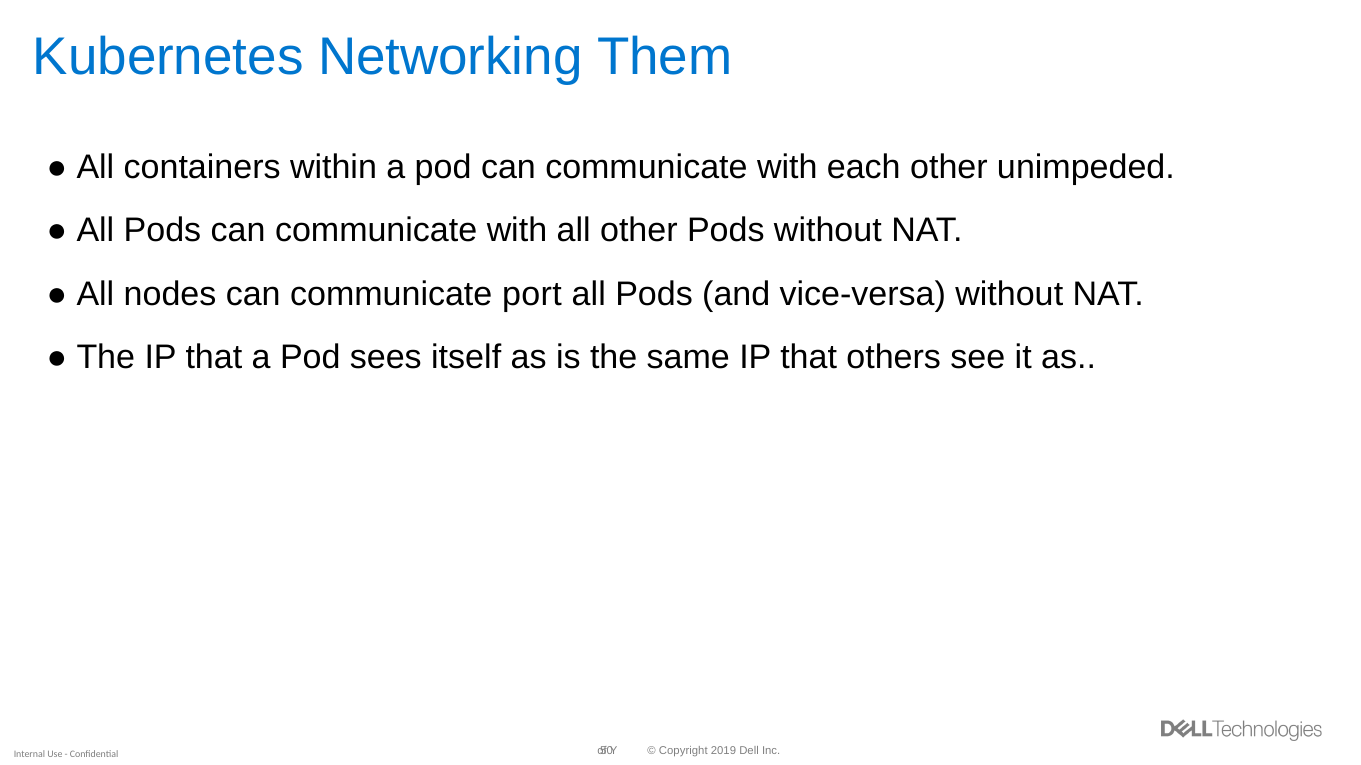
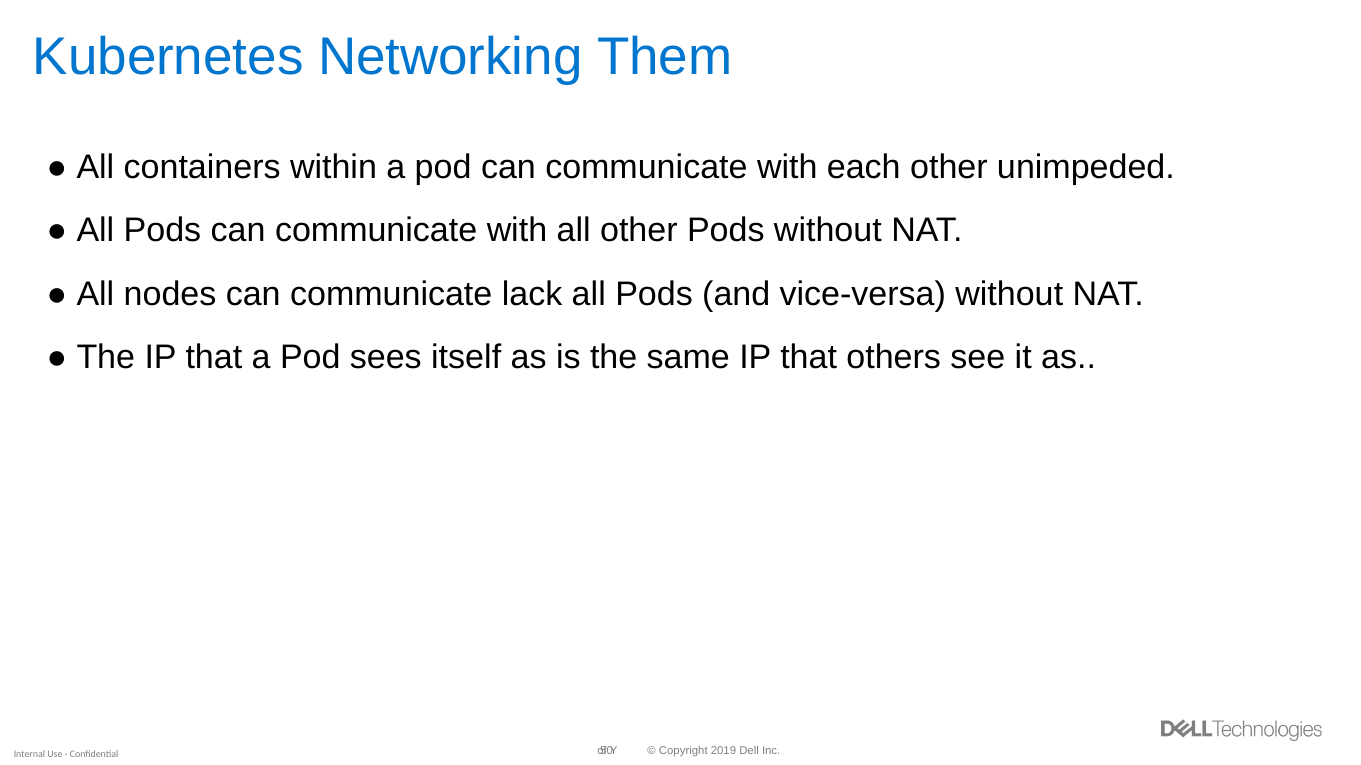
port: port -> lack
